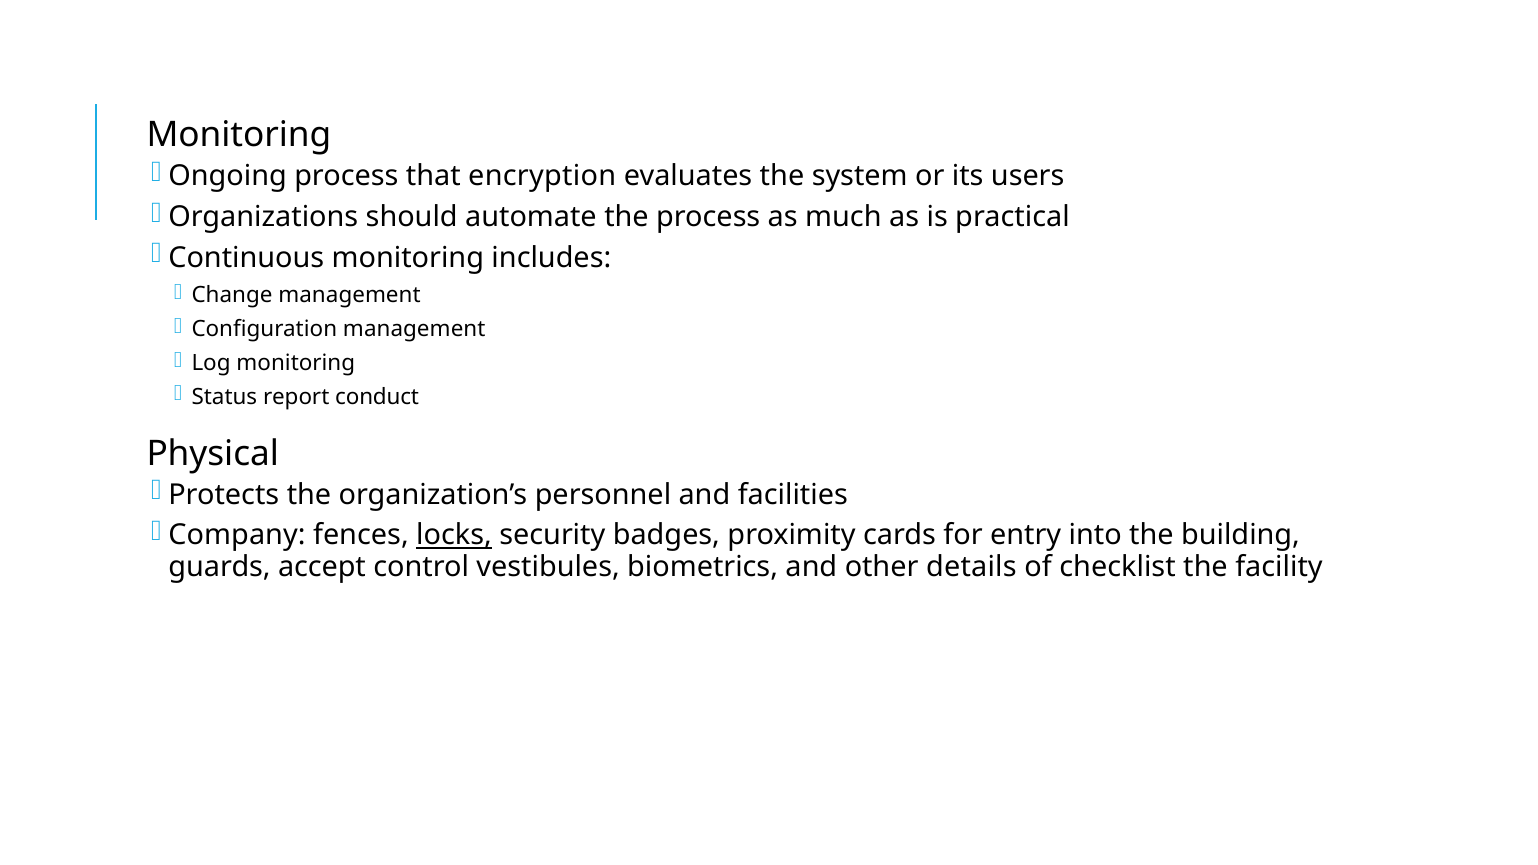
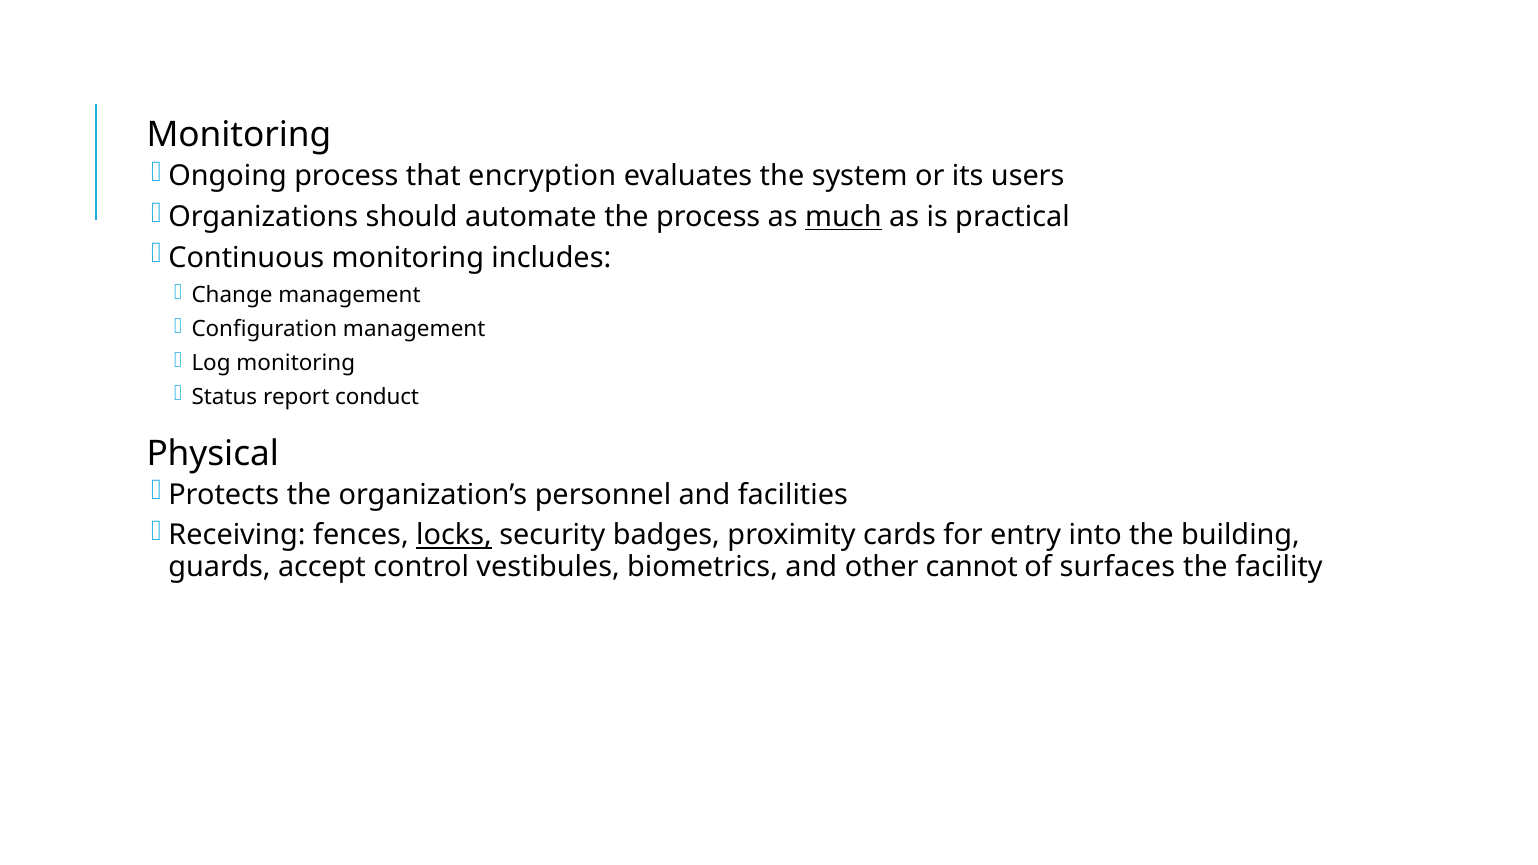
much underline: none -> present
Company: Company -> Receiving
details: details -> cannot
checklist: checklist -> surfaces
